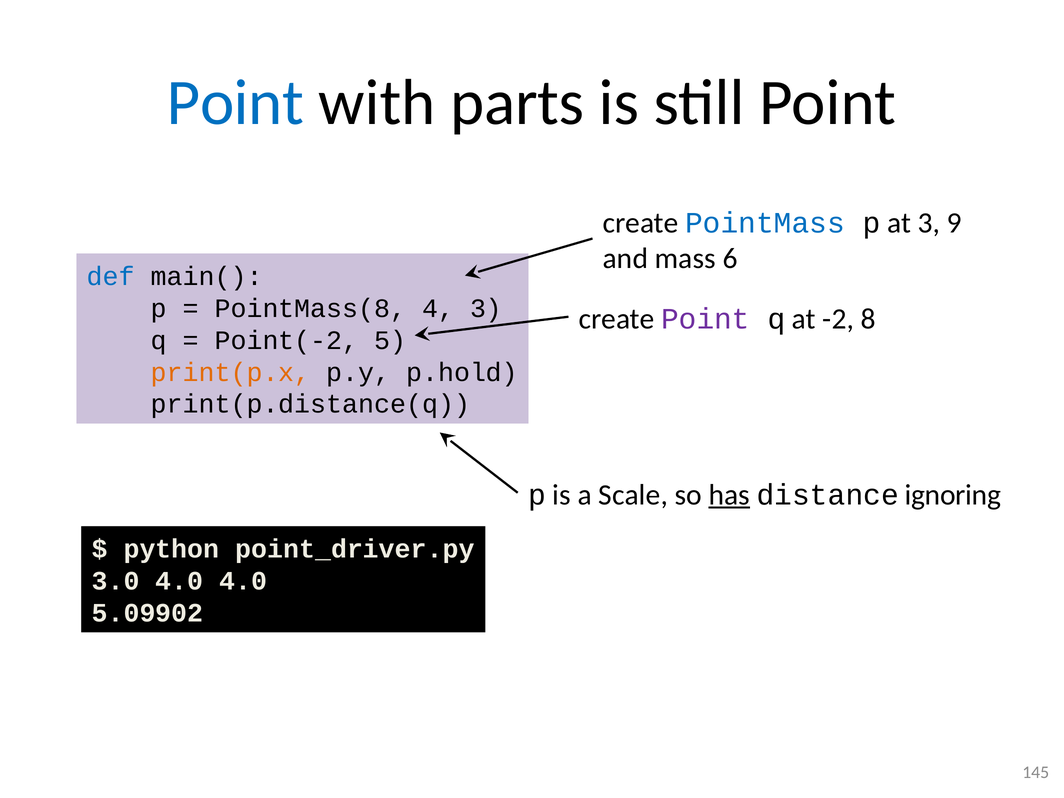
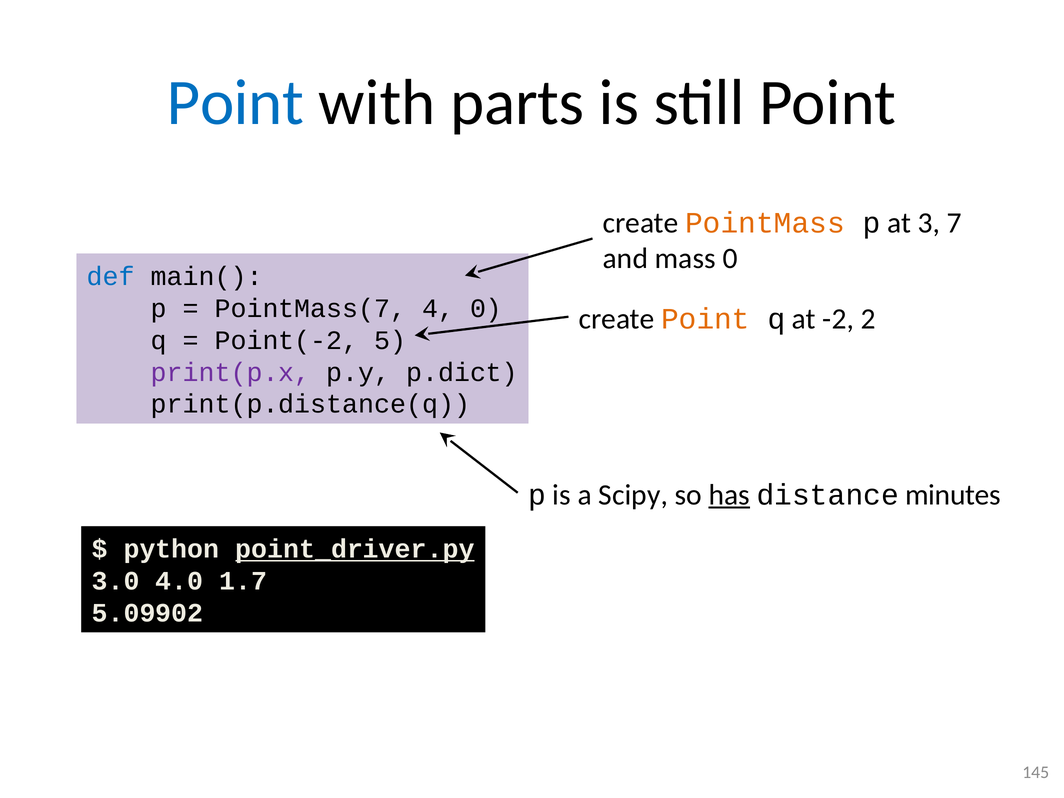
PointMass colour: blue -> orange
9: 9 -> 7
mass 6: 6 -> 0
PointMass(8: PointMass(8 -> PointMass(7
4 3: 3 -> 0
Point at (705, 319) colour: purple -> orange
8: 8 -> 2
print(p.x colour: orange -> purple
p.hold: p.hold -> p.dict
Scale: Scale -> Scipy
ignoring: ignoring -> minutes
point_driver.py underline: none -> present
4.0 4.0: 4.0 -> 1.7
